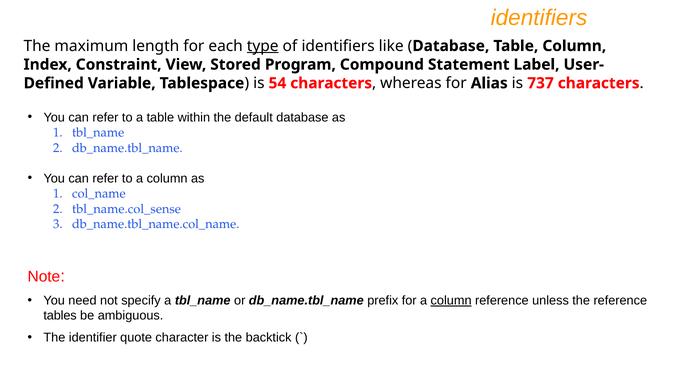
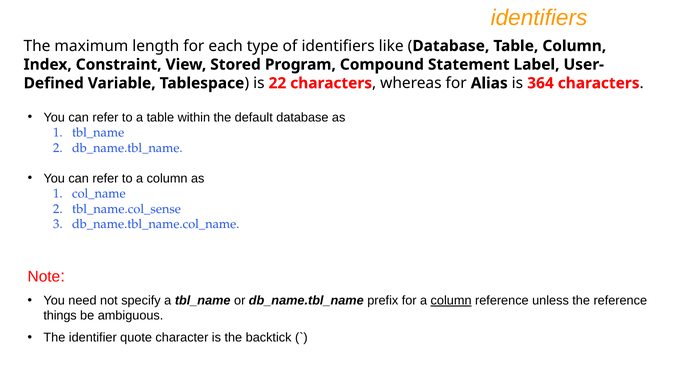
type underline: present -> none
54: 54 -> 22
737: 737 -> 364
tables: tables -> things
